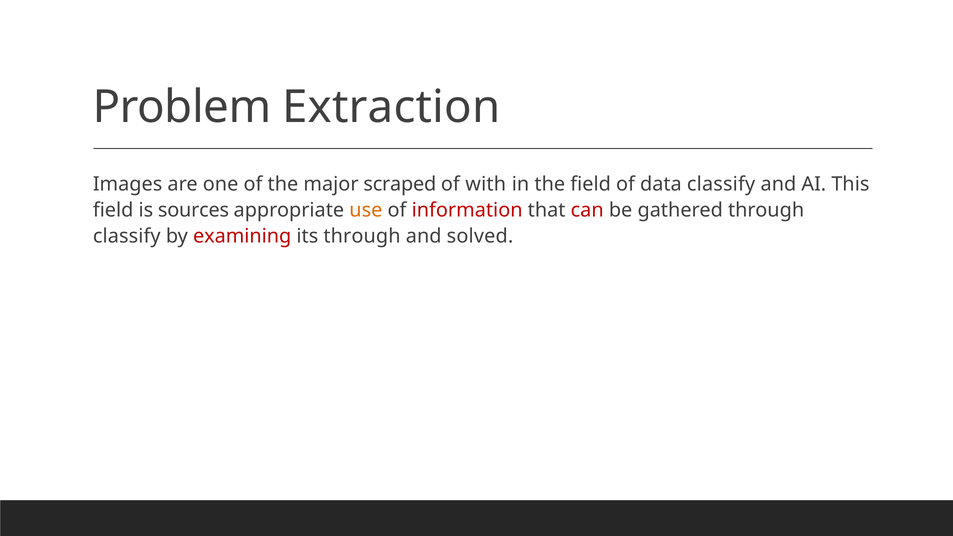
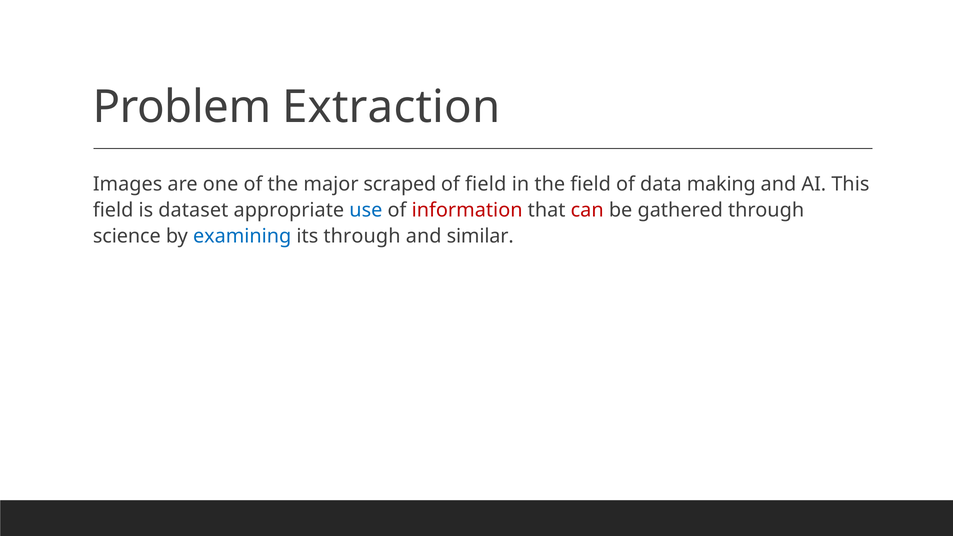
of with: with -> field
data classify: classify -> making
sources: sources -> dataset
use colour: orange -> blue
classify at (127, 236): classify -> science
examining colour: red -> blue
solved: solved -> similar
